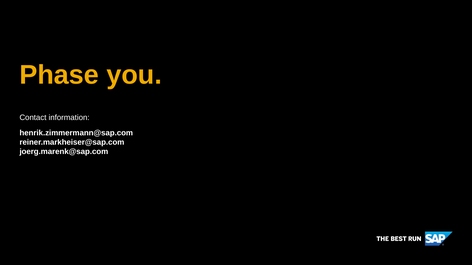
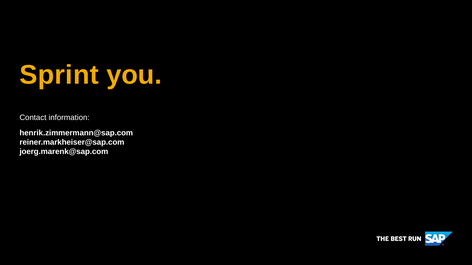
Phase: Phase -> Sprint
